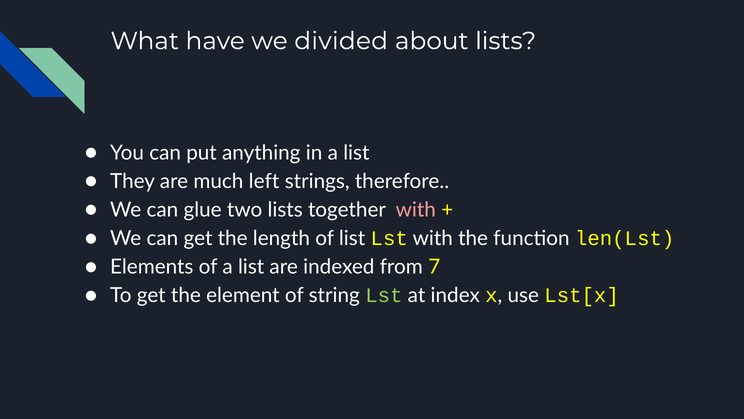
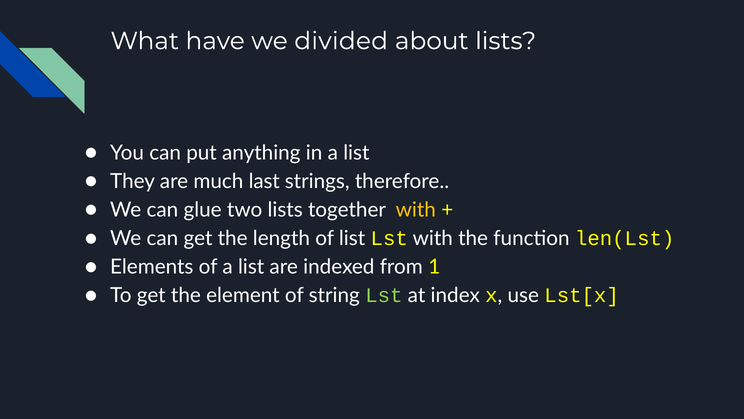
left: left -> last
with at (416, 210) colour: pink -> yellow
7: 7 -> 1
